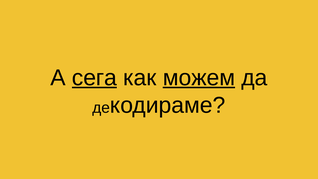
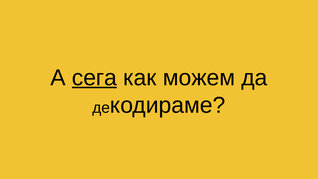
можем underline: present -> none
